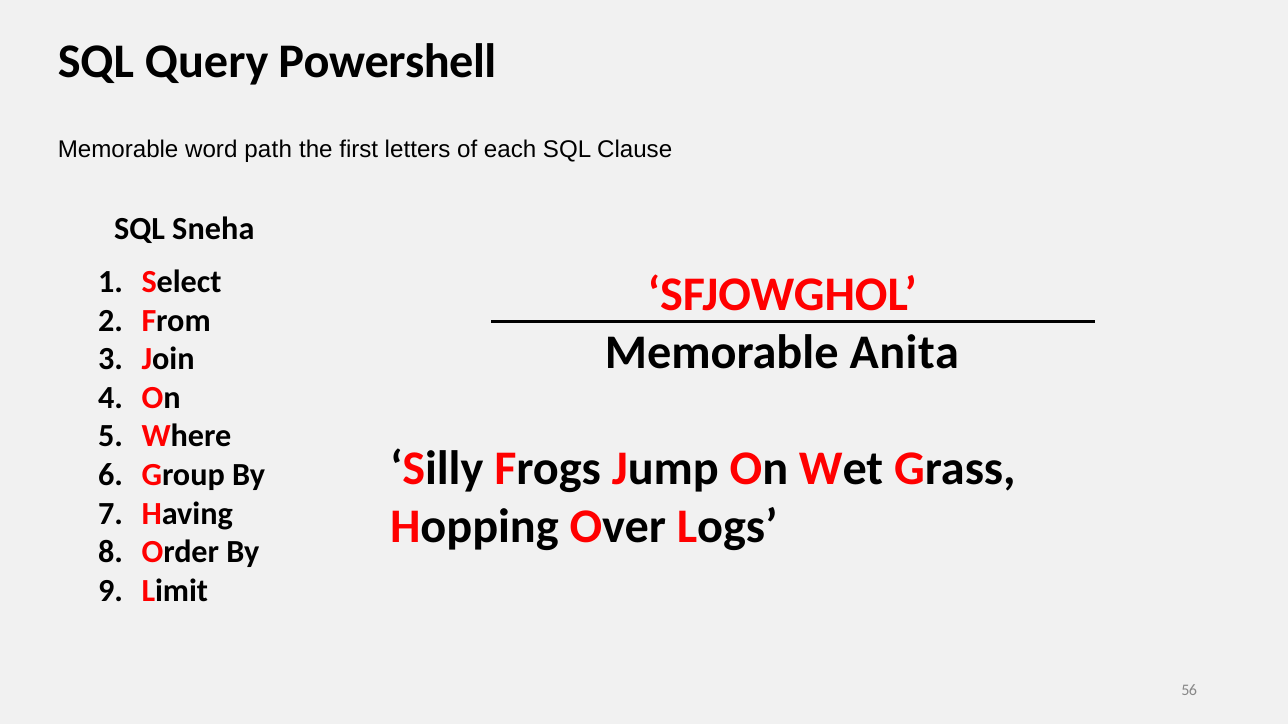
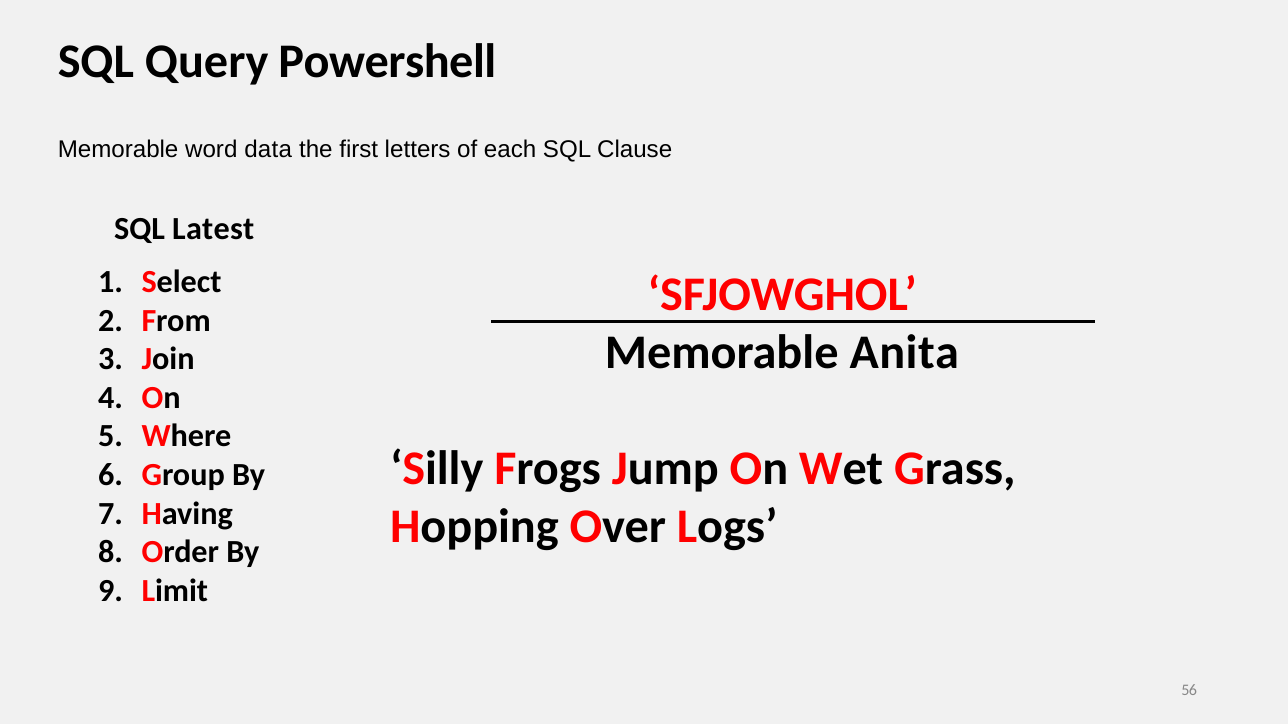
path: path -> data
Sneha: Sneha -> Latest
